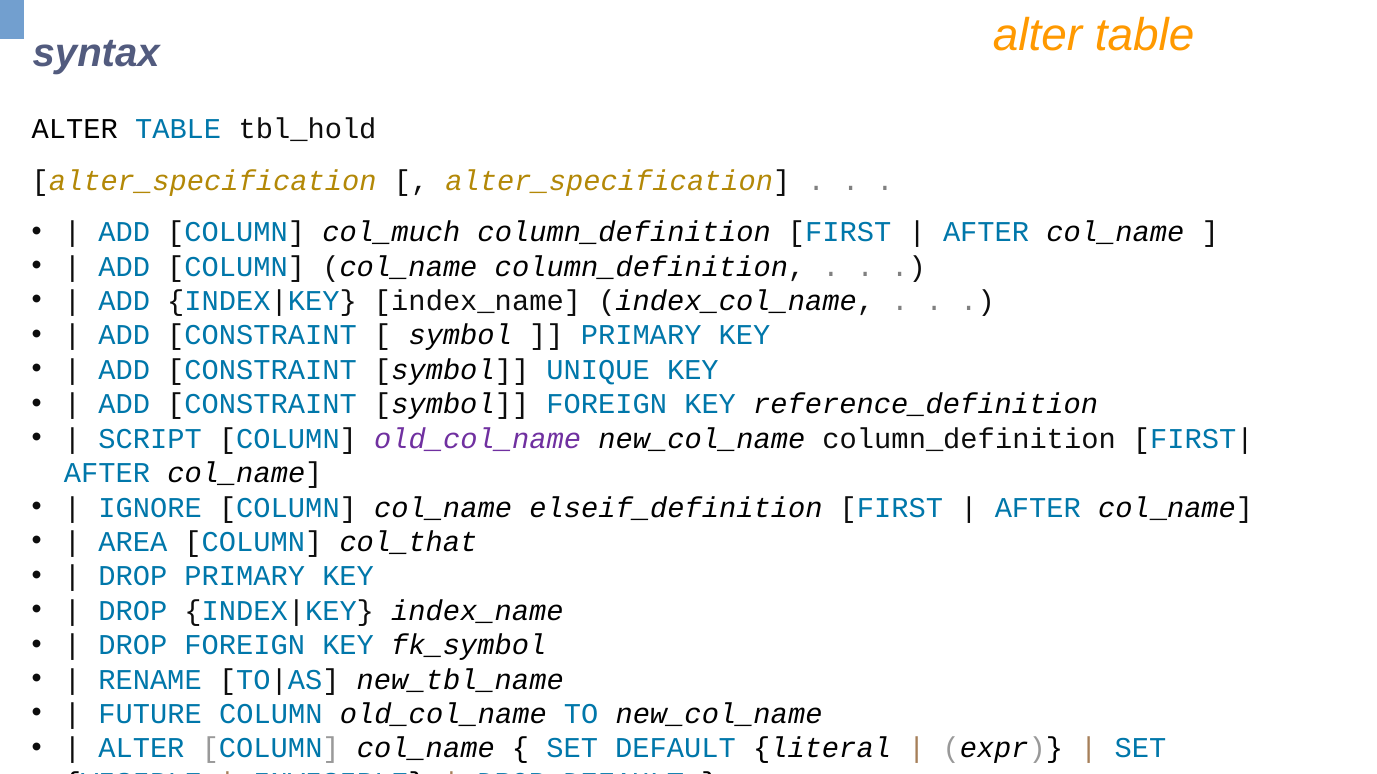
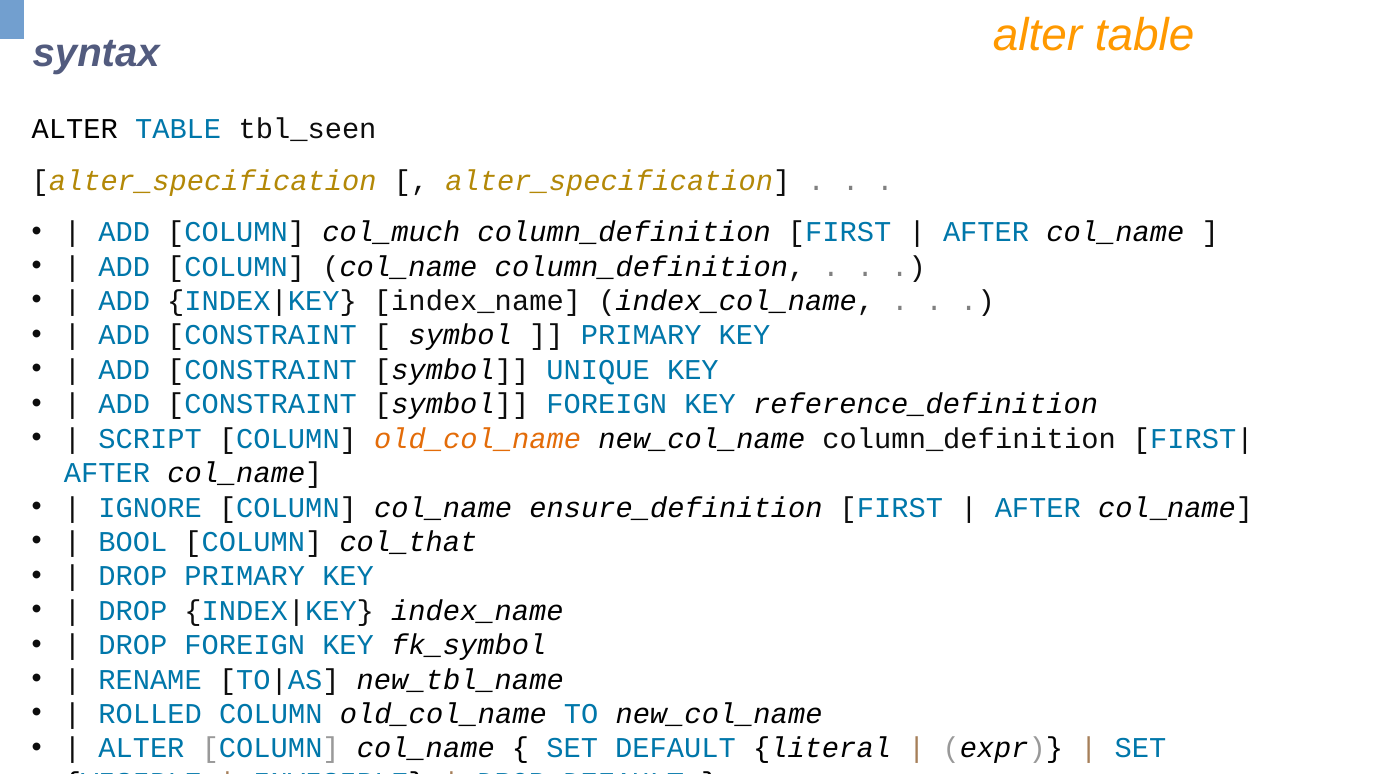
tbl_hold: tbl_hold -> tbl_seen
old_col_name at (478, 439) colour: purple -> orange
elseif_definition: elseif_definition -> ensure_definition
AREA: AREA -> BOOL
FUTURE: FUTURE -> ROLLED
